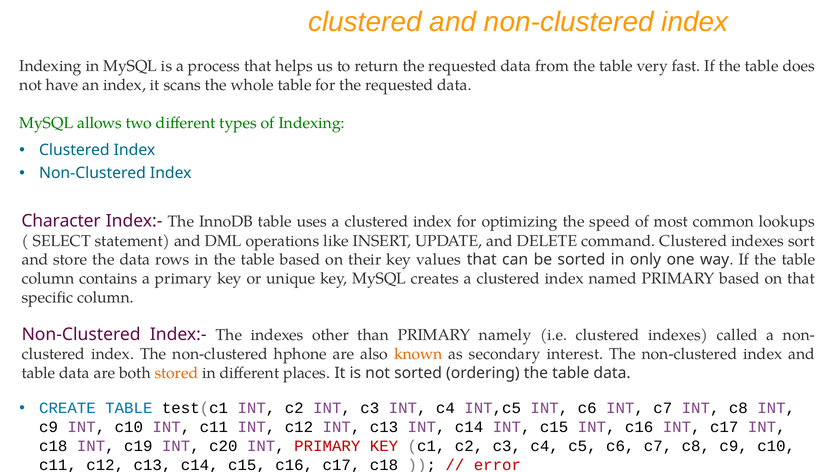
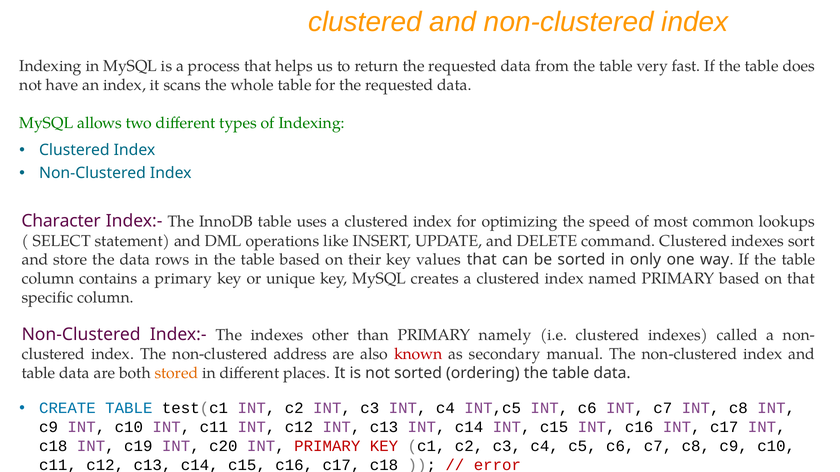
hphone: hphone -> address
known colour: orange -> red
interest: interest -> manual
